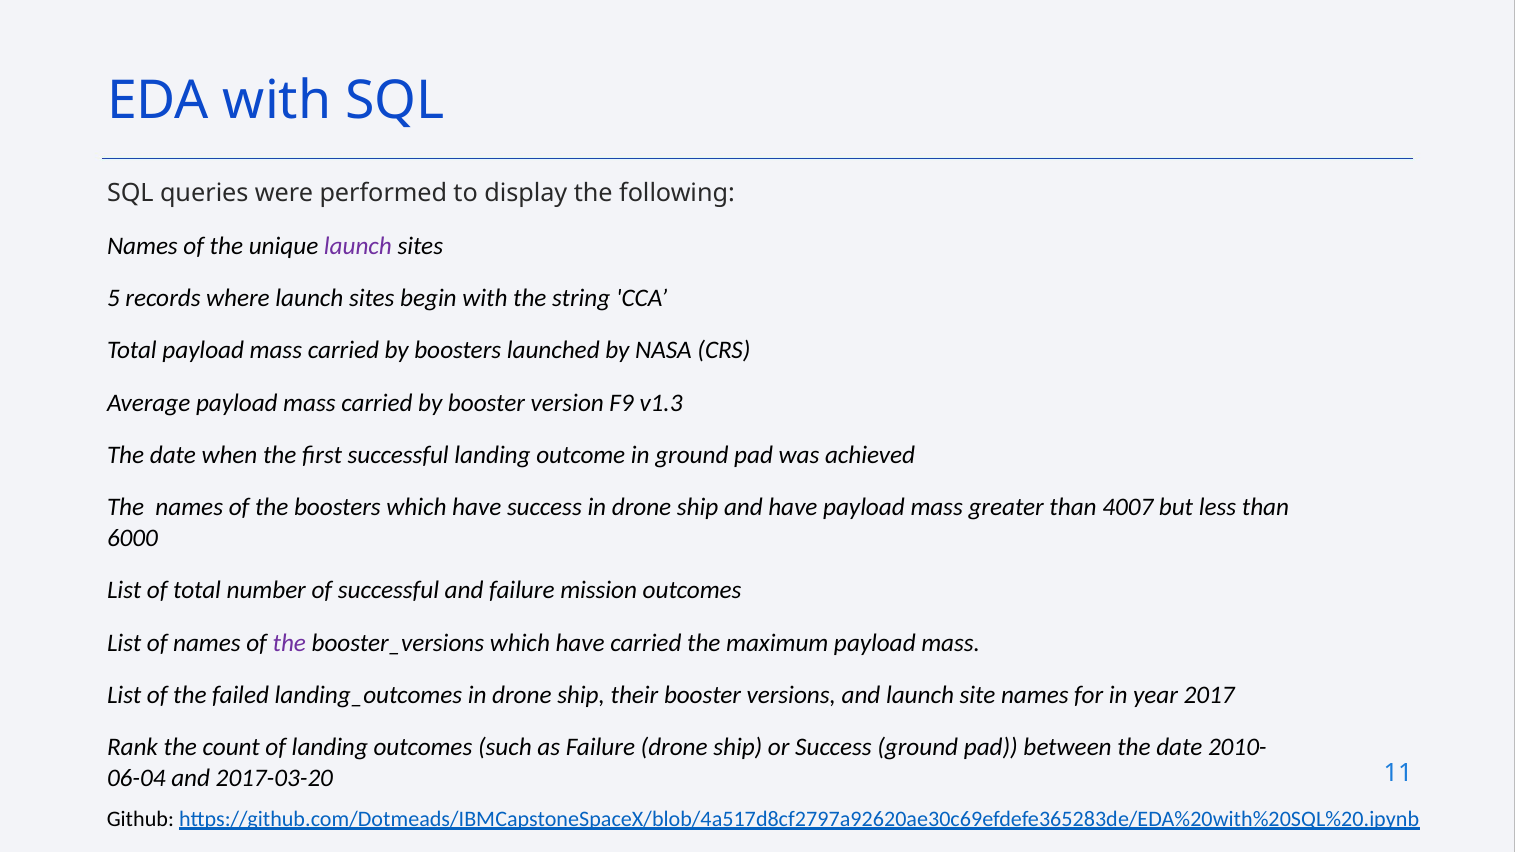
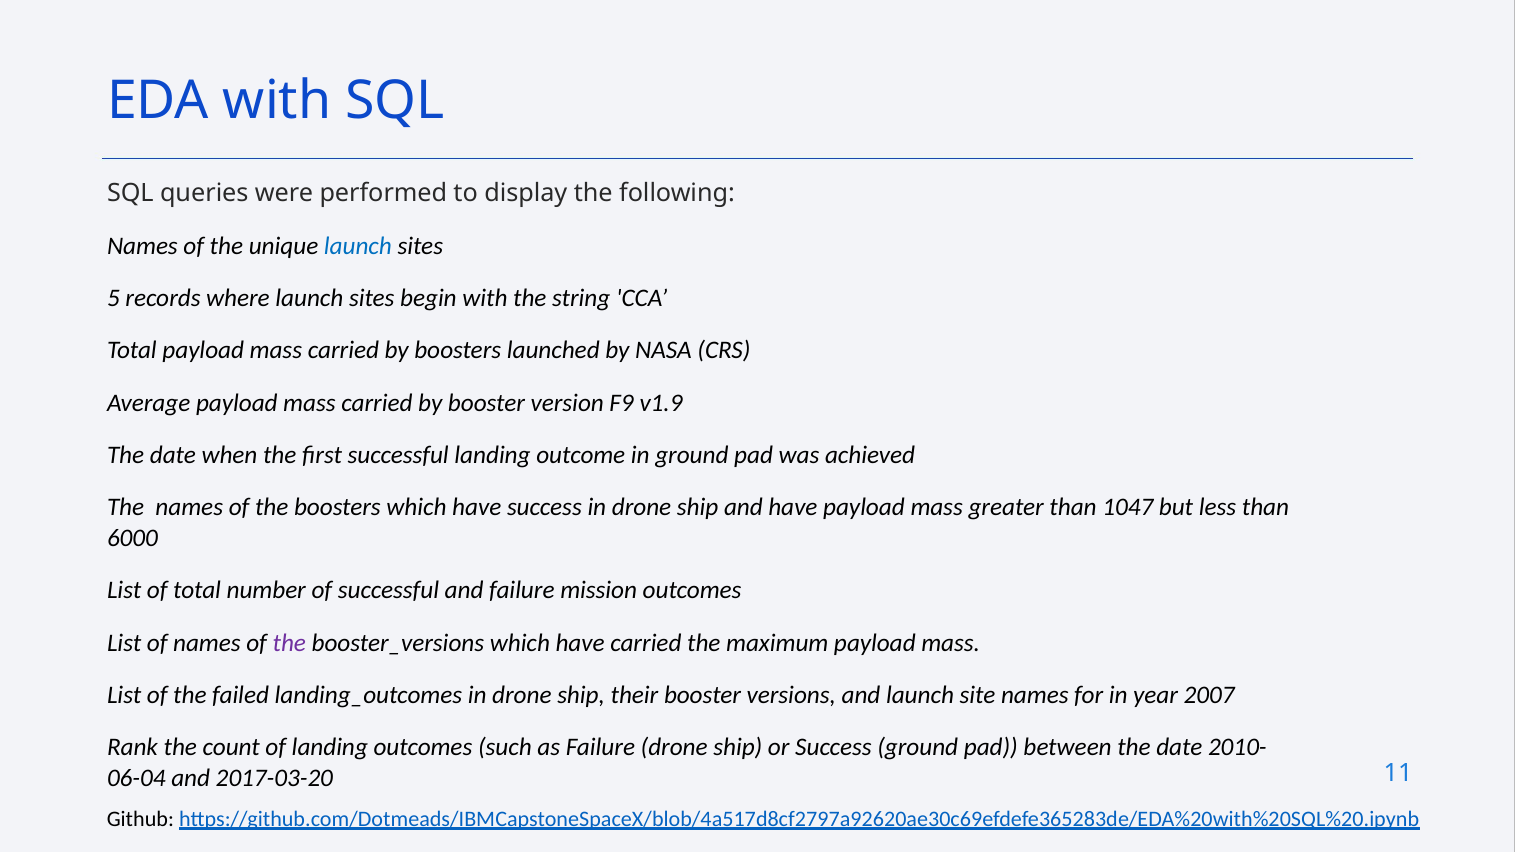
launch at (358, 246) colour: purple -> blue
v1.3: v1.3 -> v1.9
4007: 4007 -> 1047
2017: 2017 -> 2007
